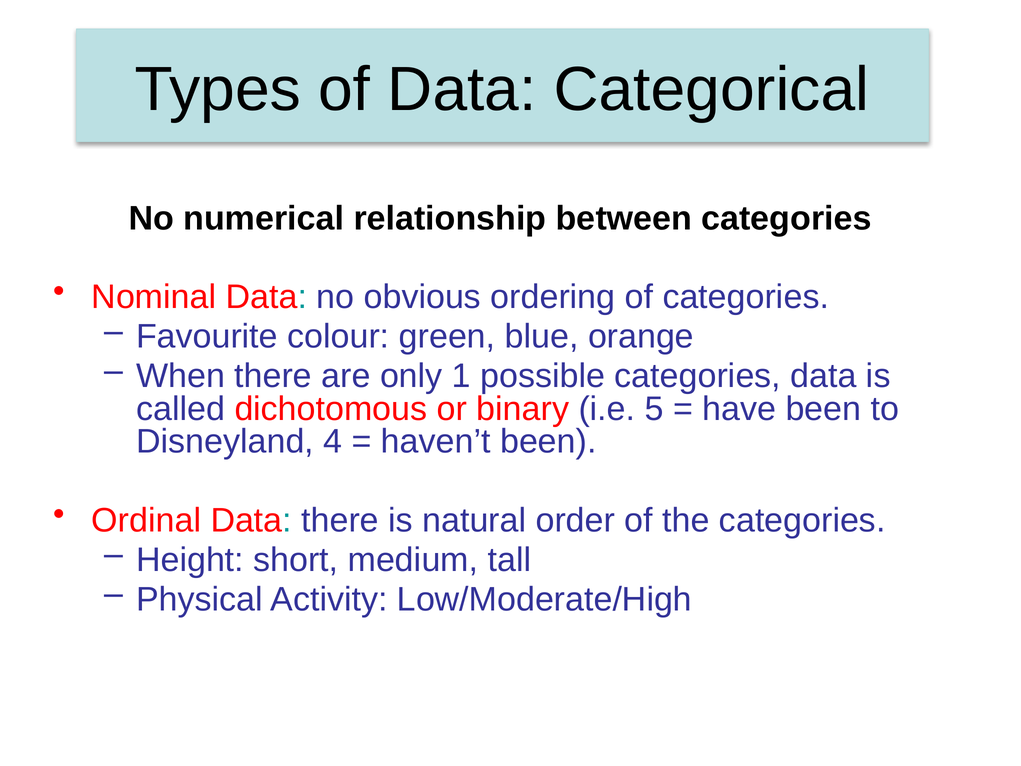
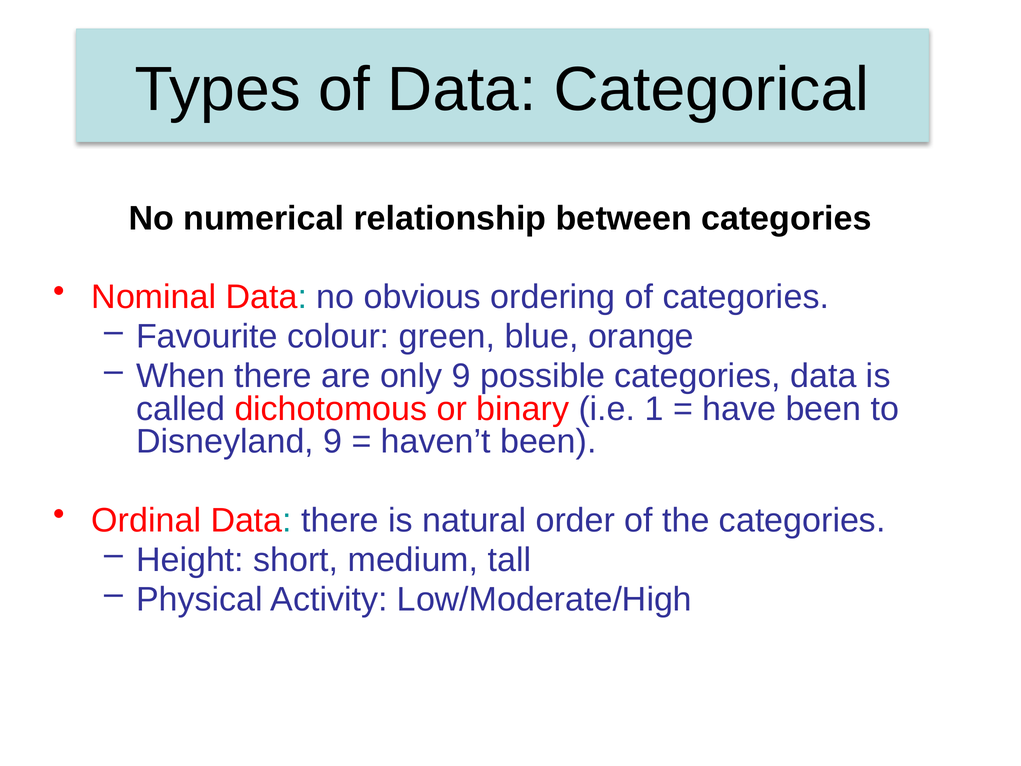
only 1: 1 -> 9
5: 5 -> 1
Disneyland 4: 4 -> 9
